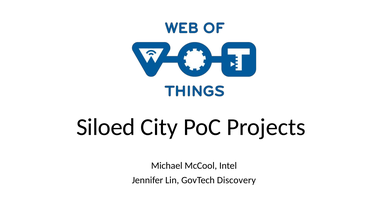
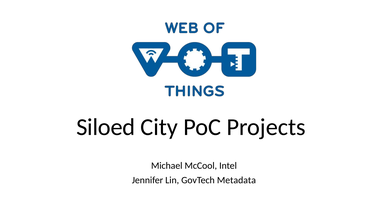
Discovery: Discovery -> Metadata
